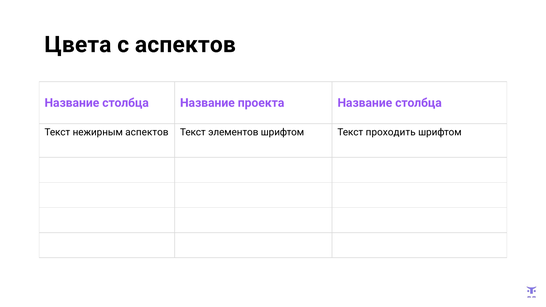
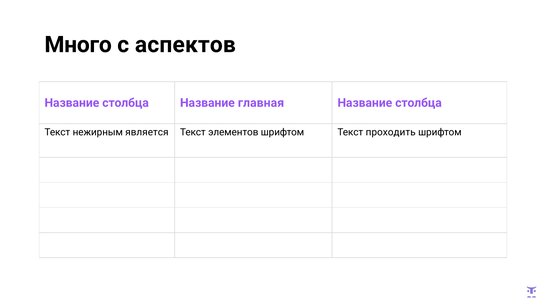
Цвета: Цвета -> Много
проекта: проекта -> главная
нежирным аспектов: аспектов -> является
